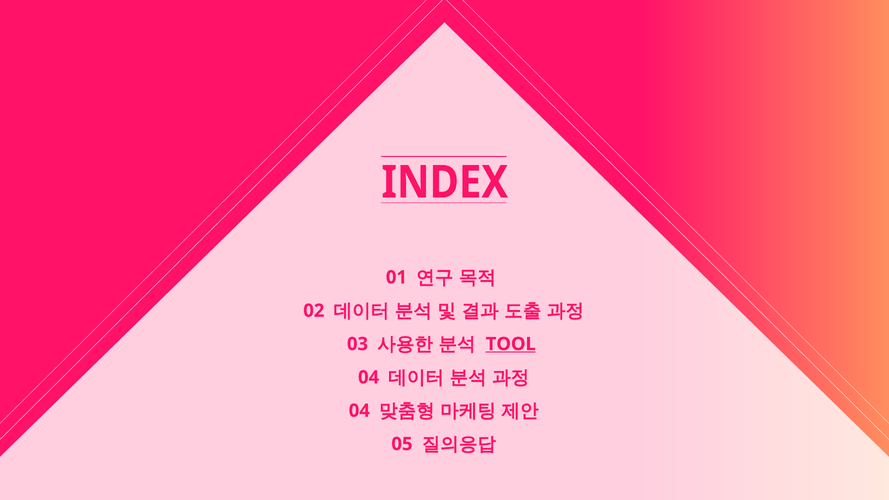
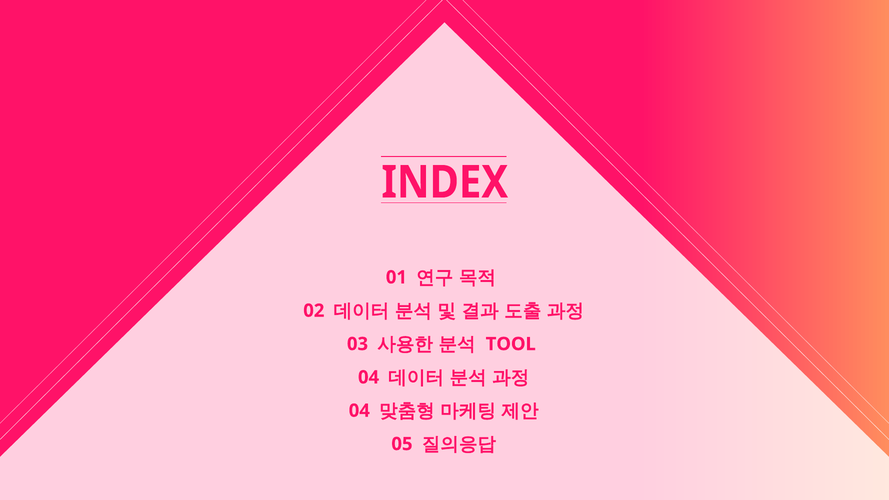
TOOL underline: present -> none
